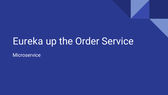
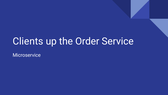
Eureka: Eureka -> Clients
